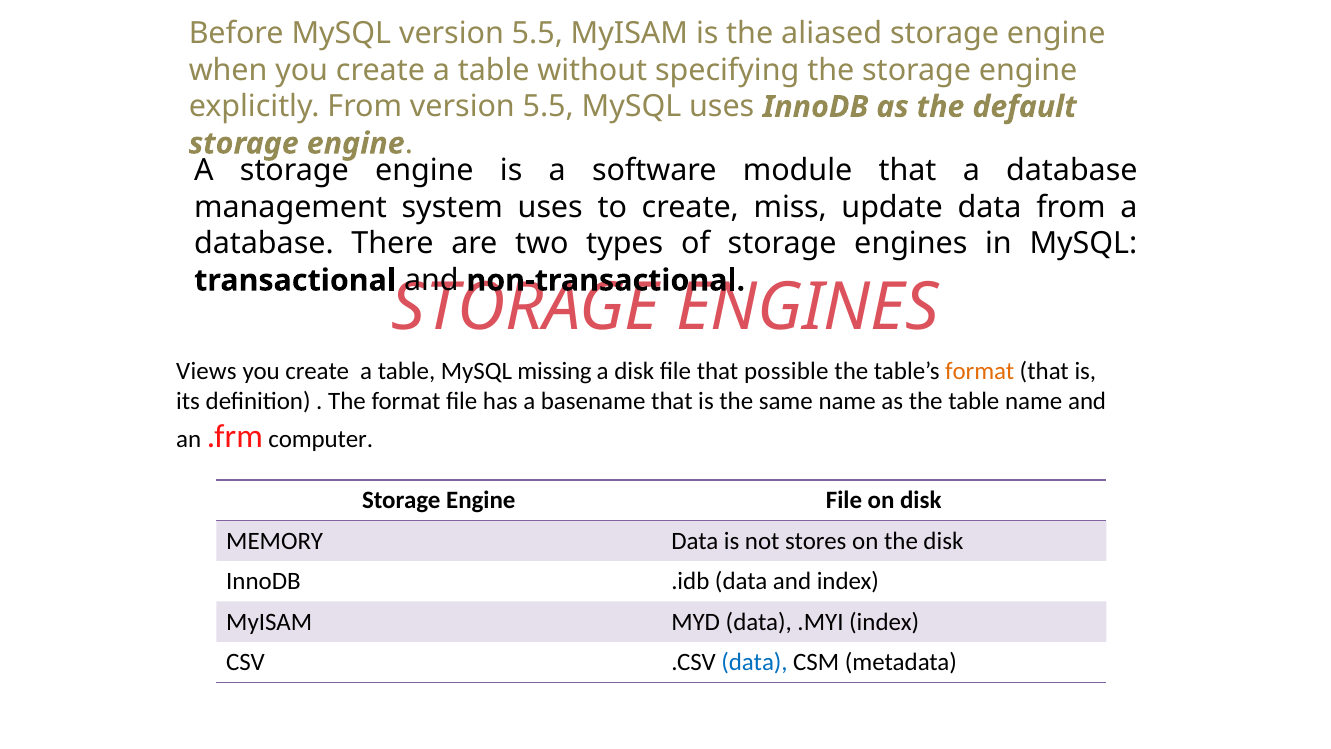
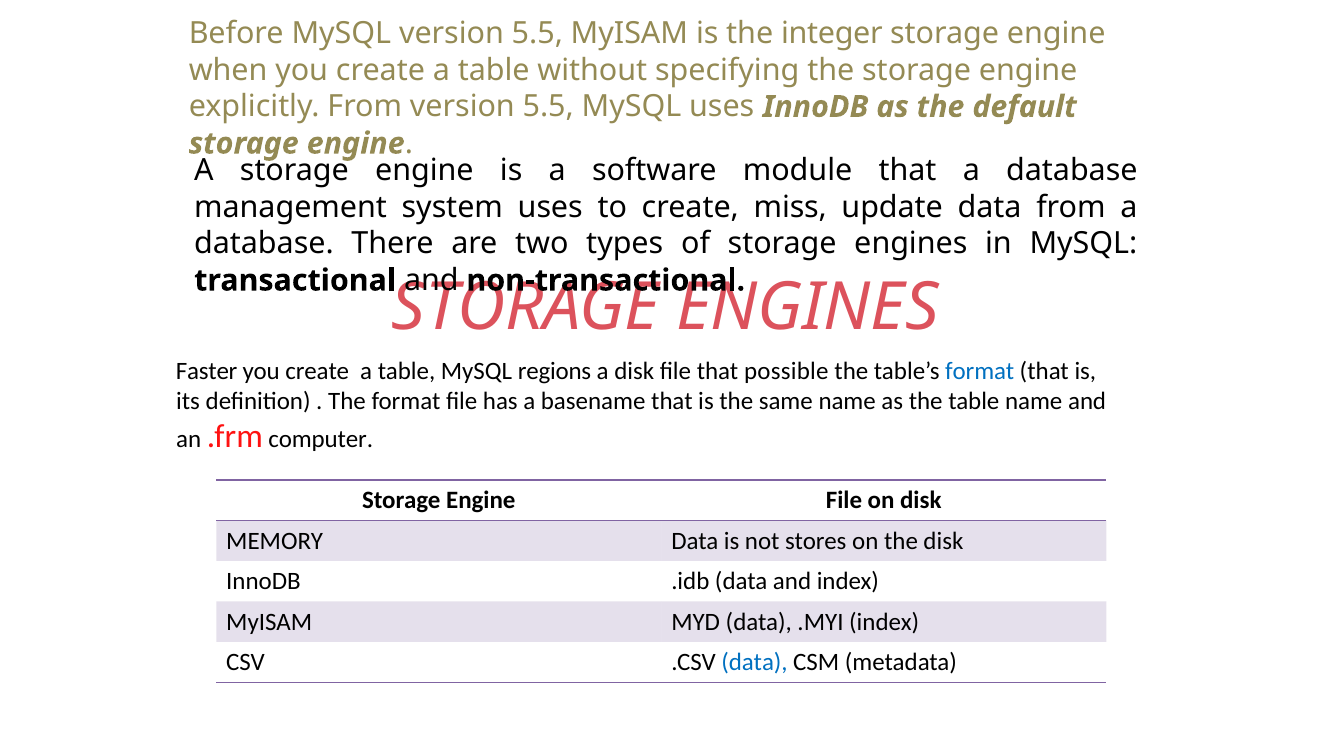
aliased: aliased -> integer
Views: Views -> Faster
missing: missing -> regions
format at (980, 371) colour: orange -> blue
